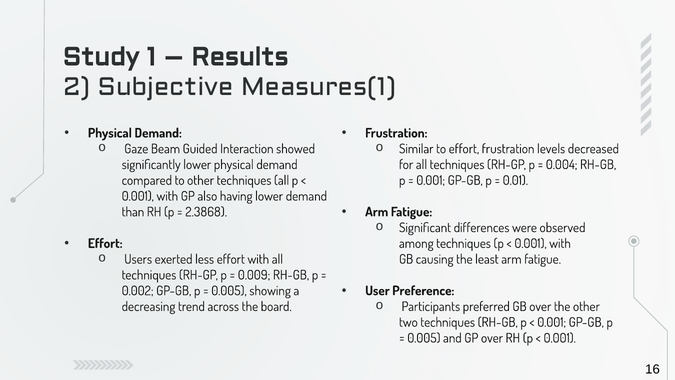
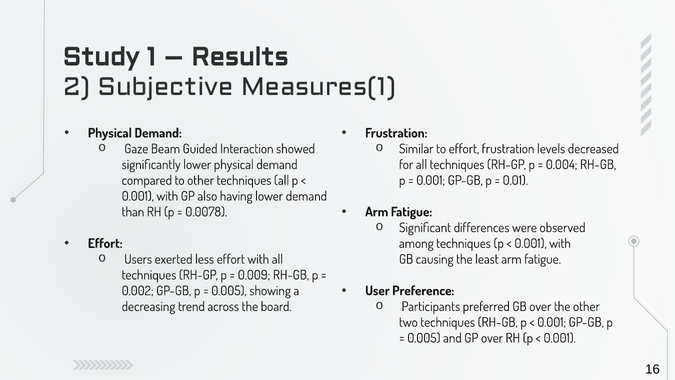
2.3868: 2.3868 -> 0.0078
